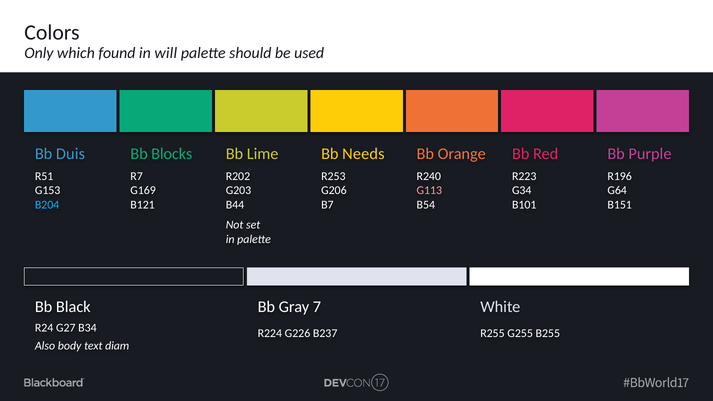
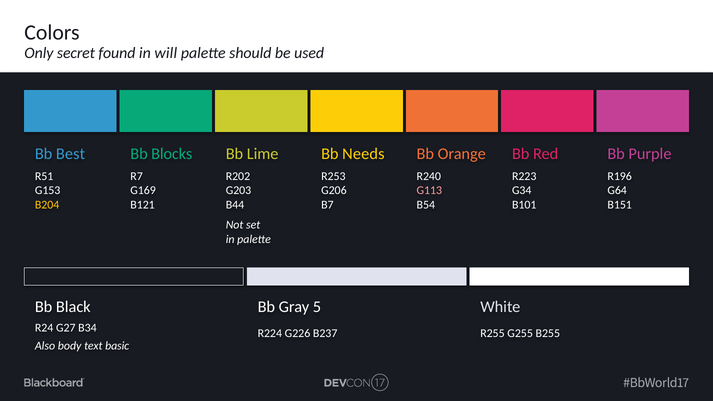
which: which -> secret
Duis: Duis -> Best
B204 colour: light blue -> yellow
7: 7 -> 5
diam: diam -> basic
